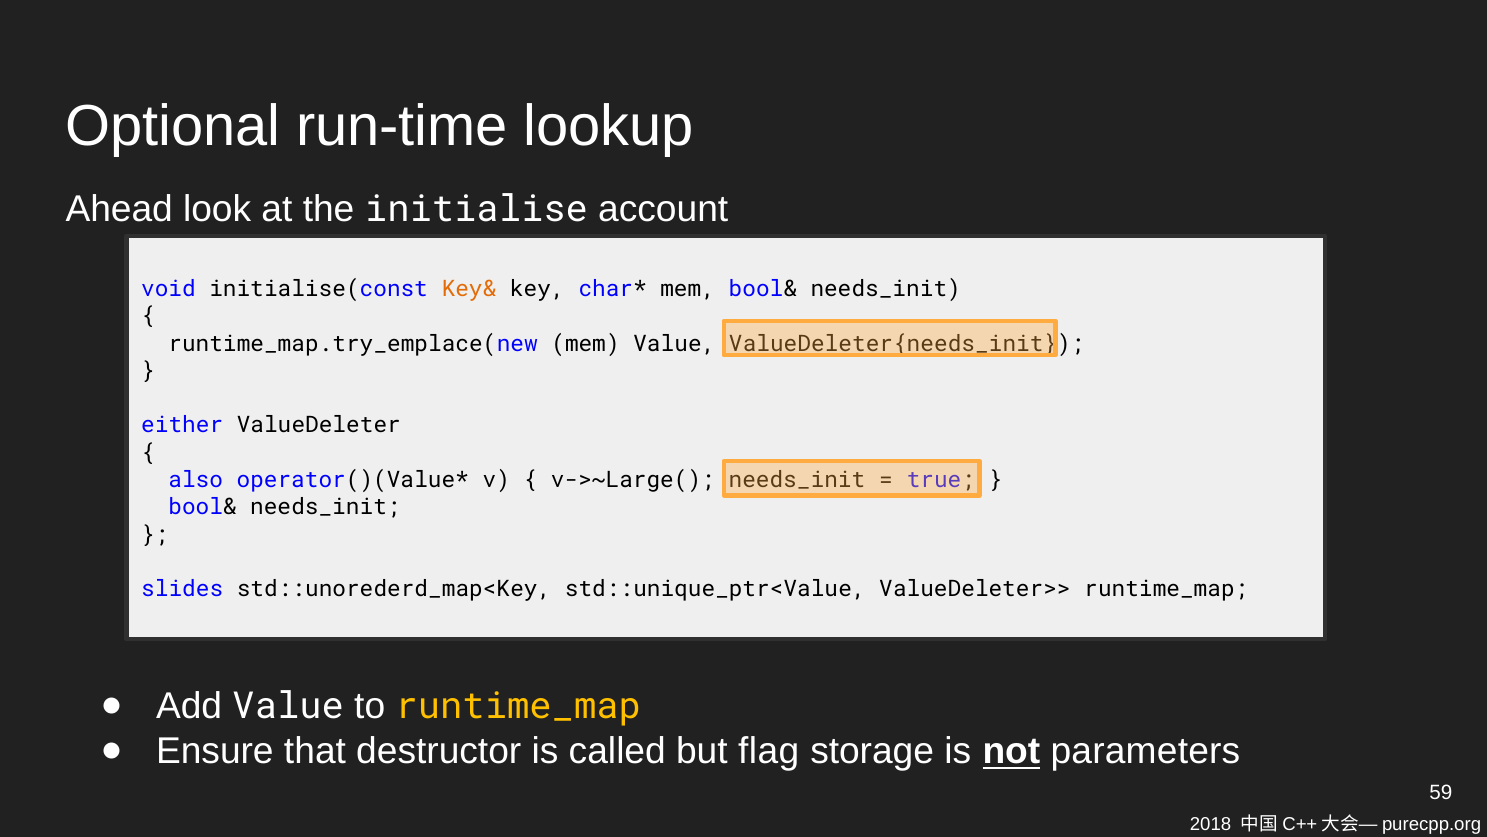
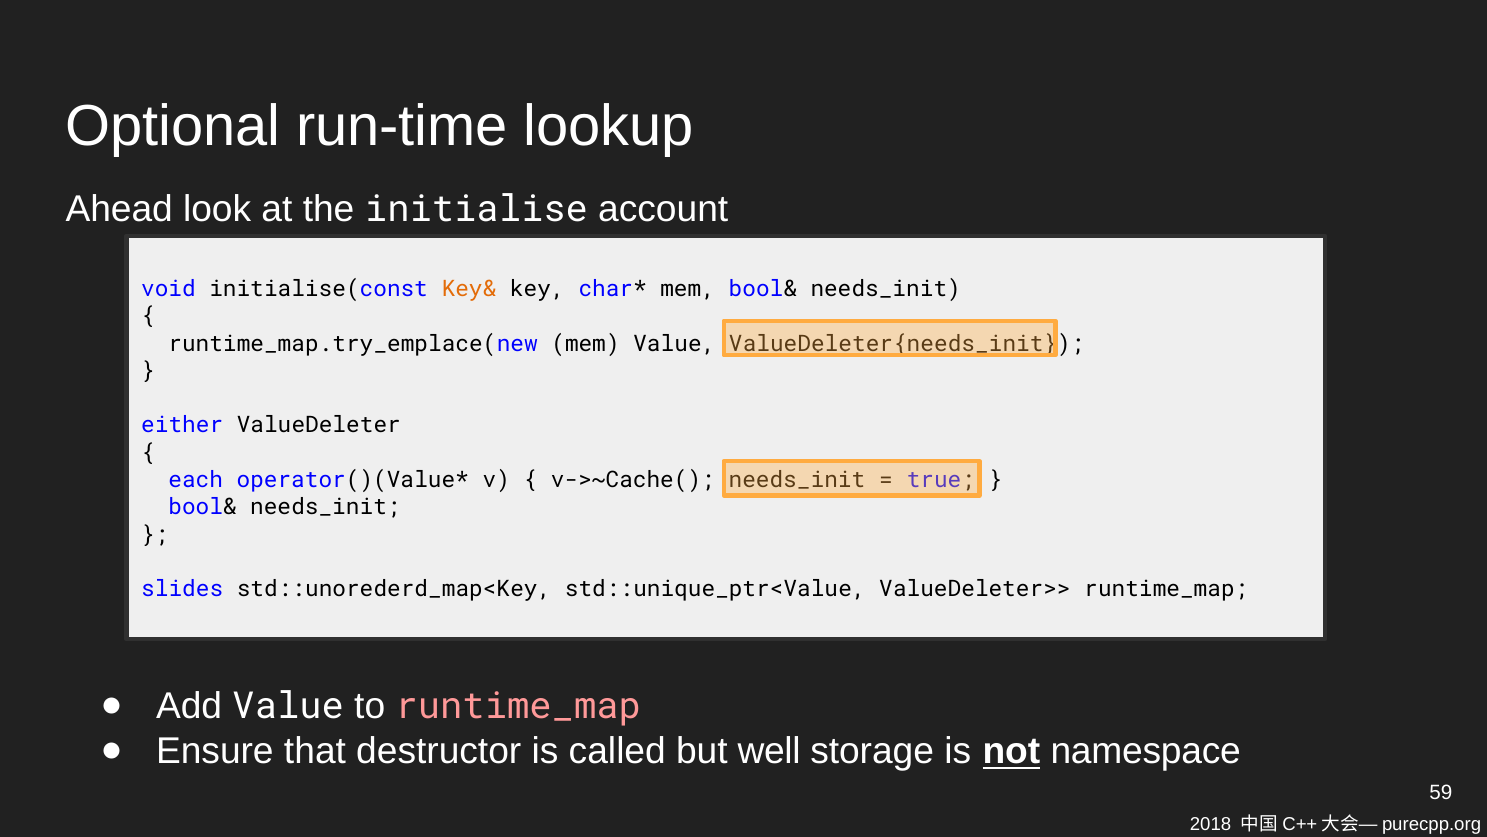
also: also -> each
v->~Large(: v->~Large( -> v->~Cache(
runtime_map at (518, 706) colour: yellow -> pink
flag: flag -> well
parameters: parameters -> namespace
